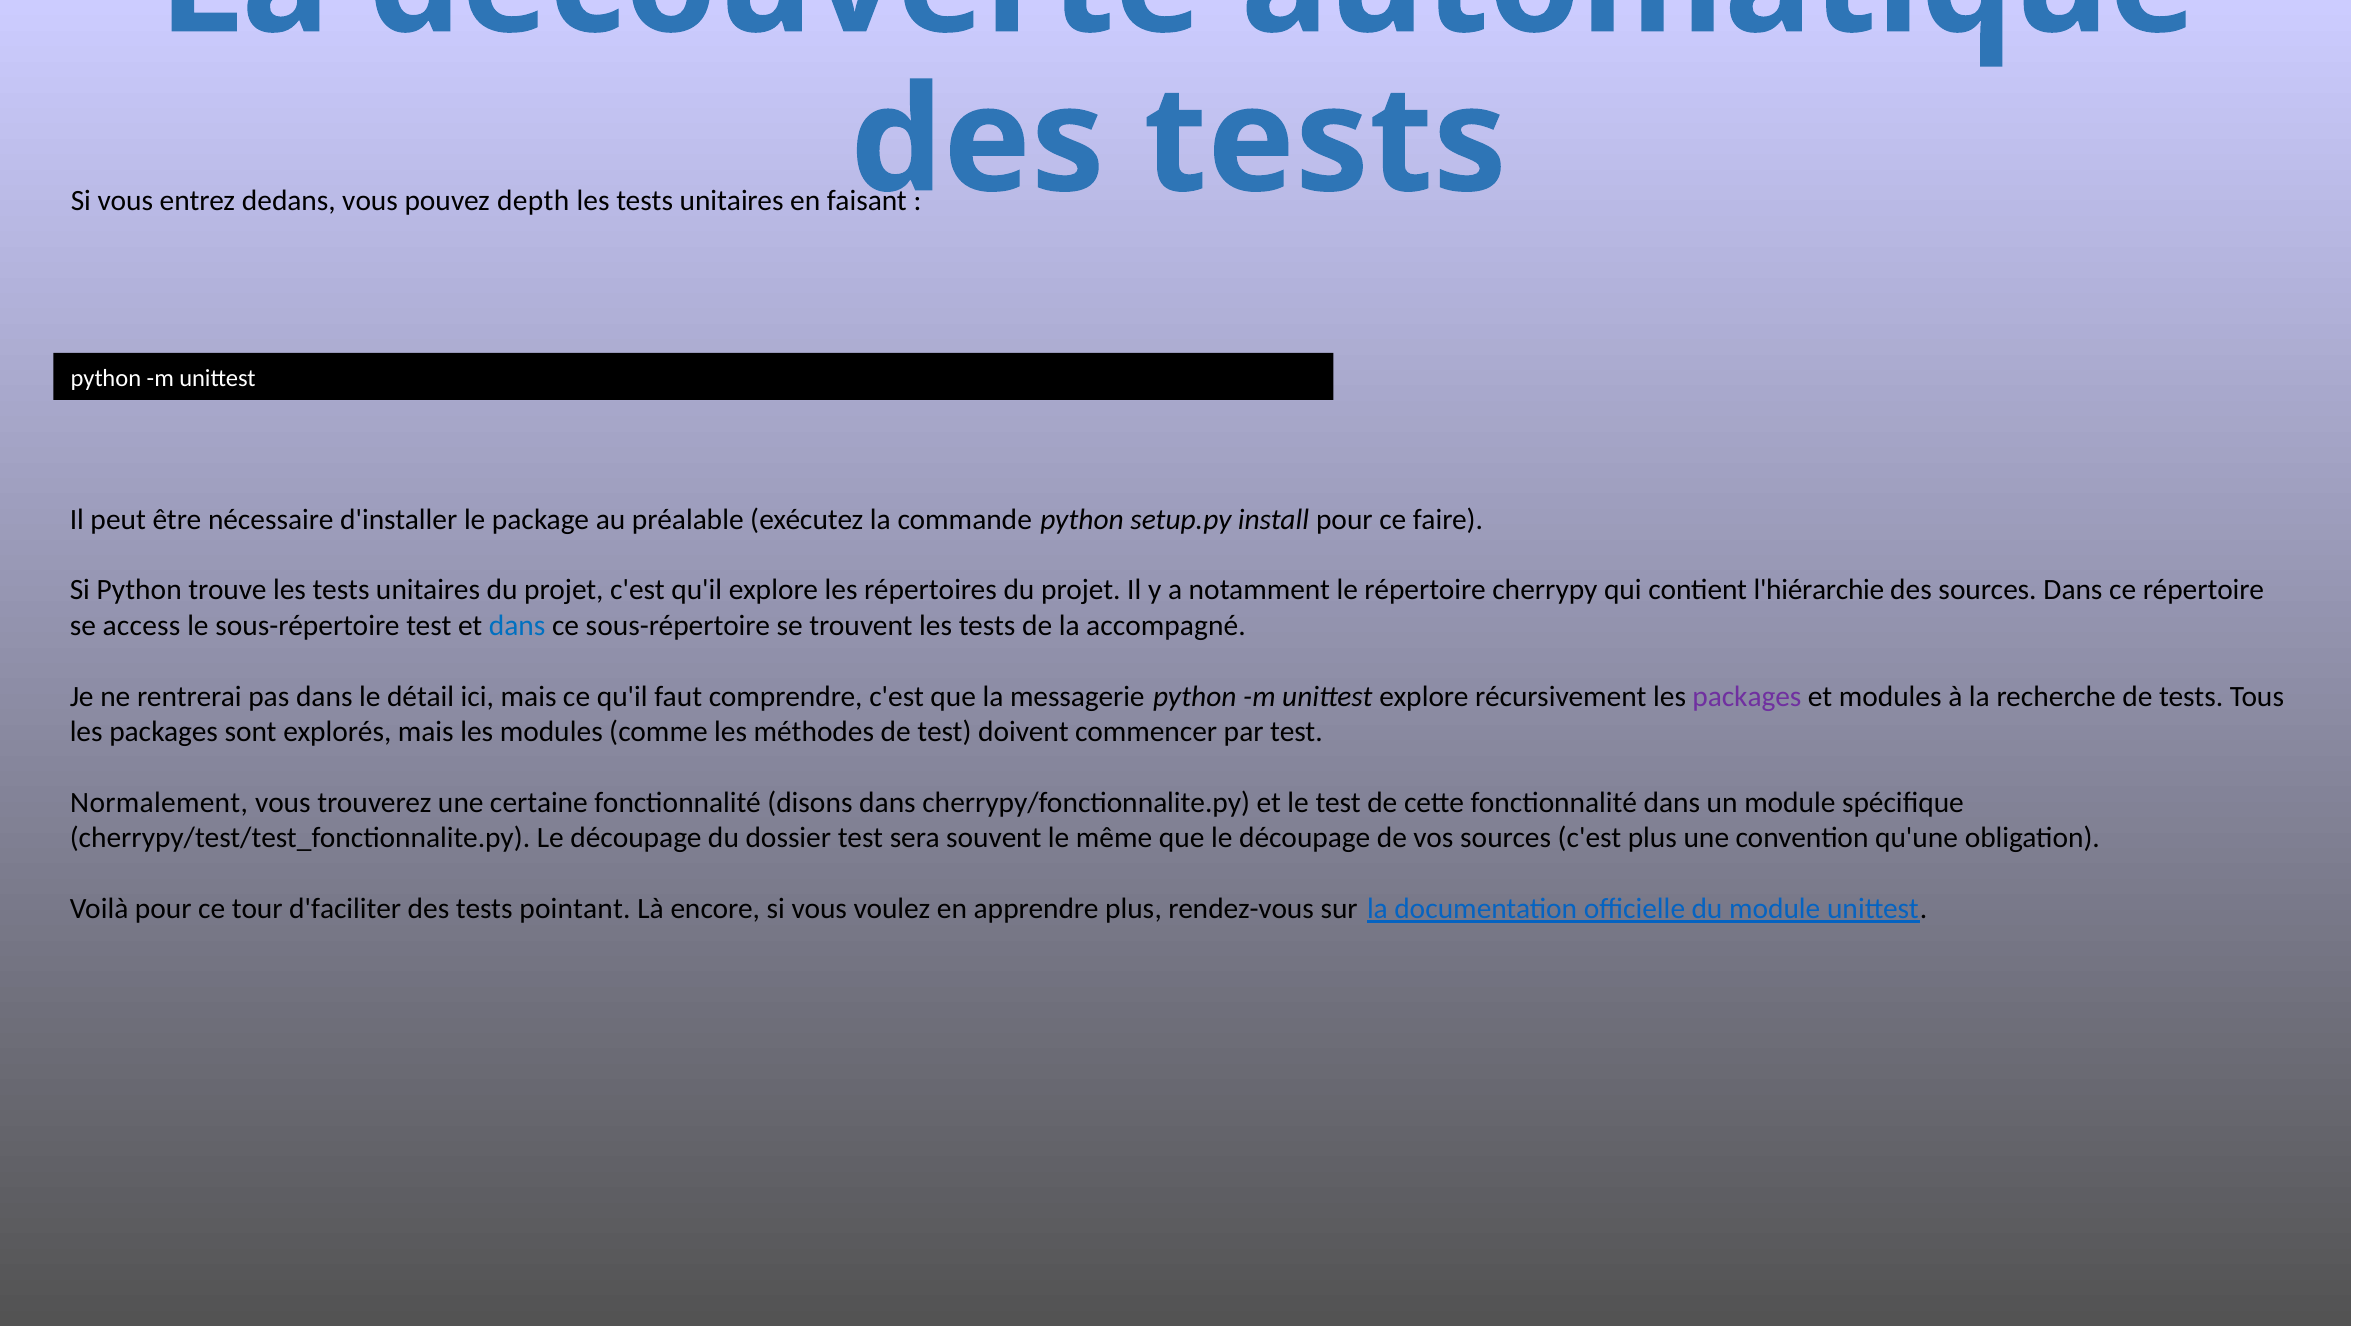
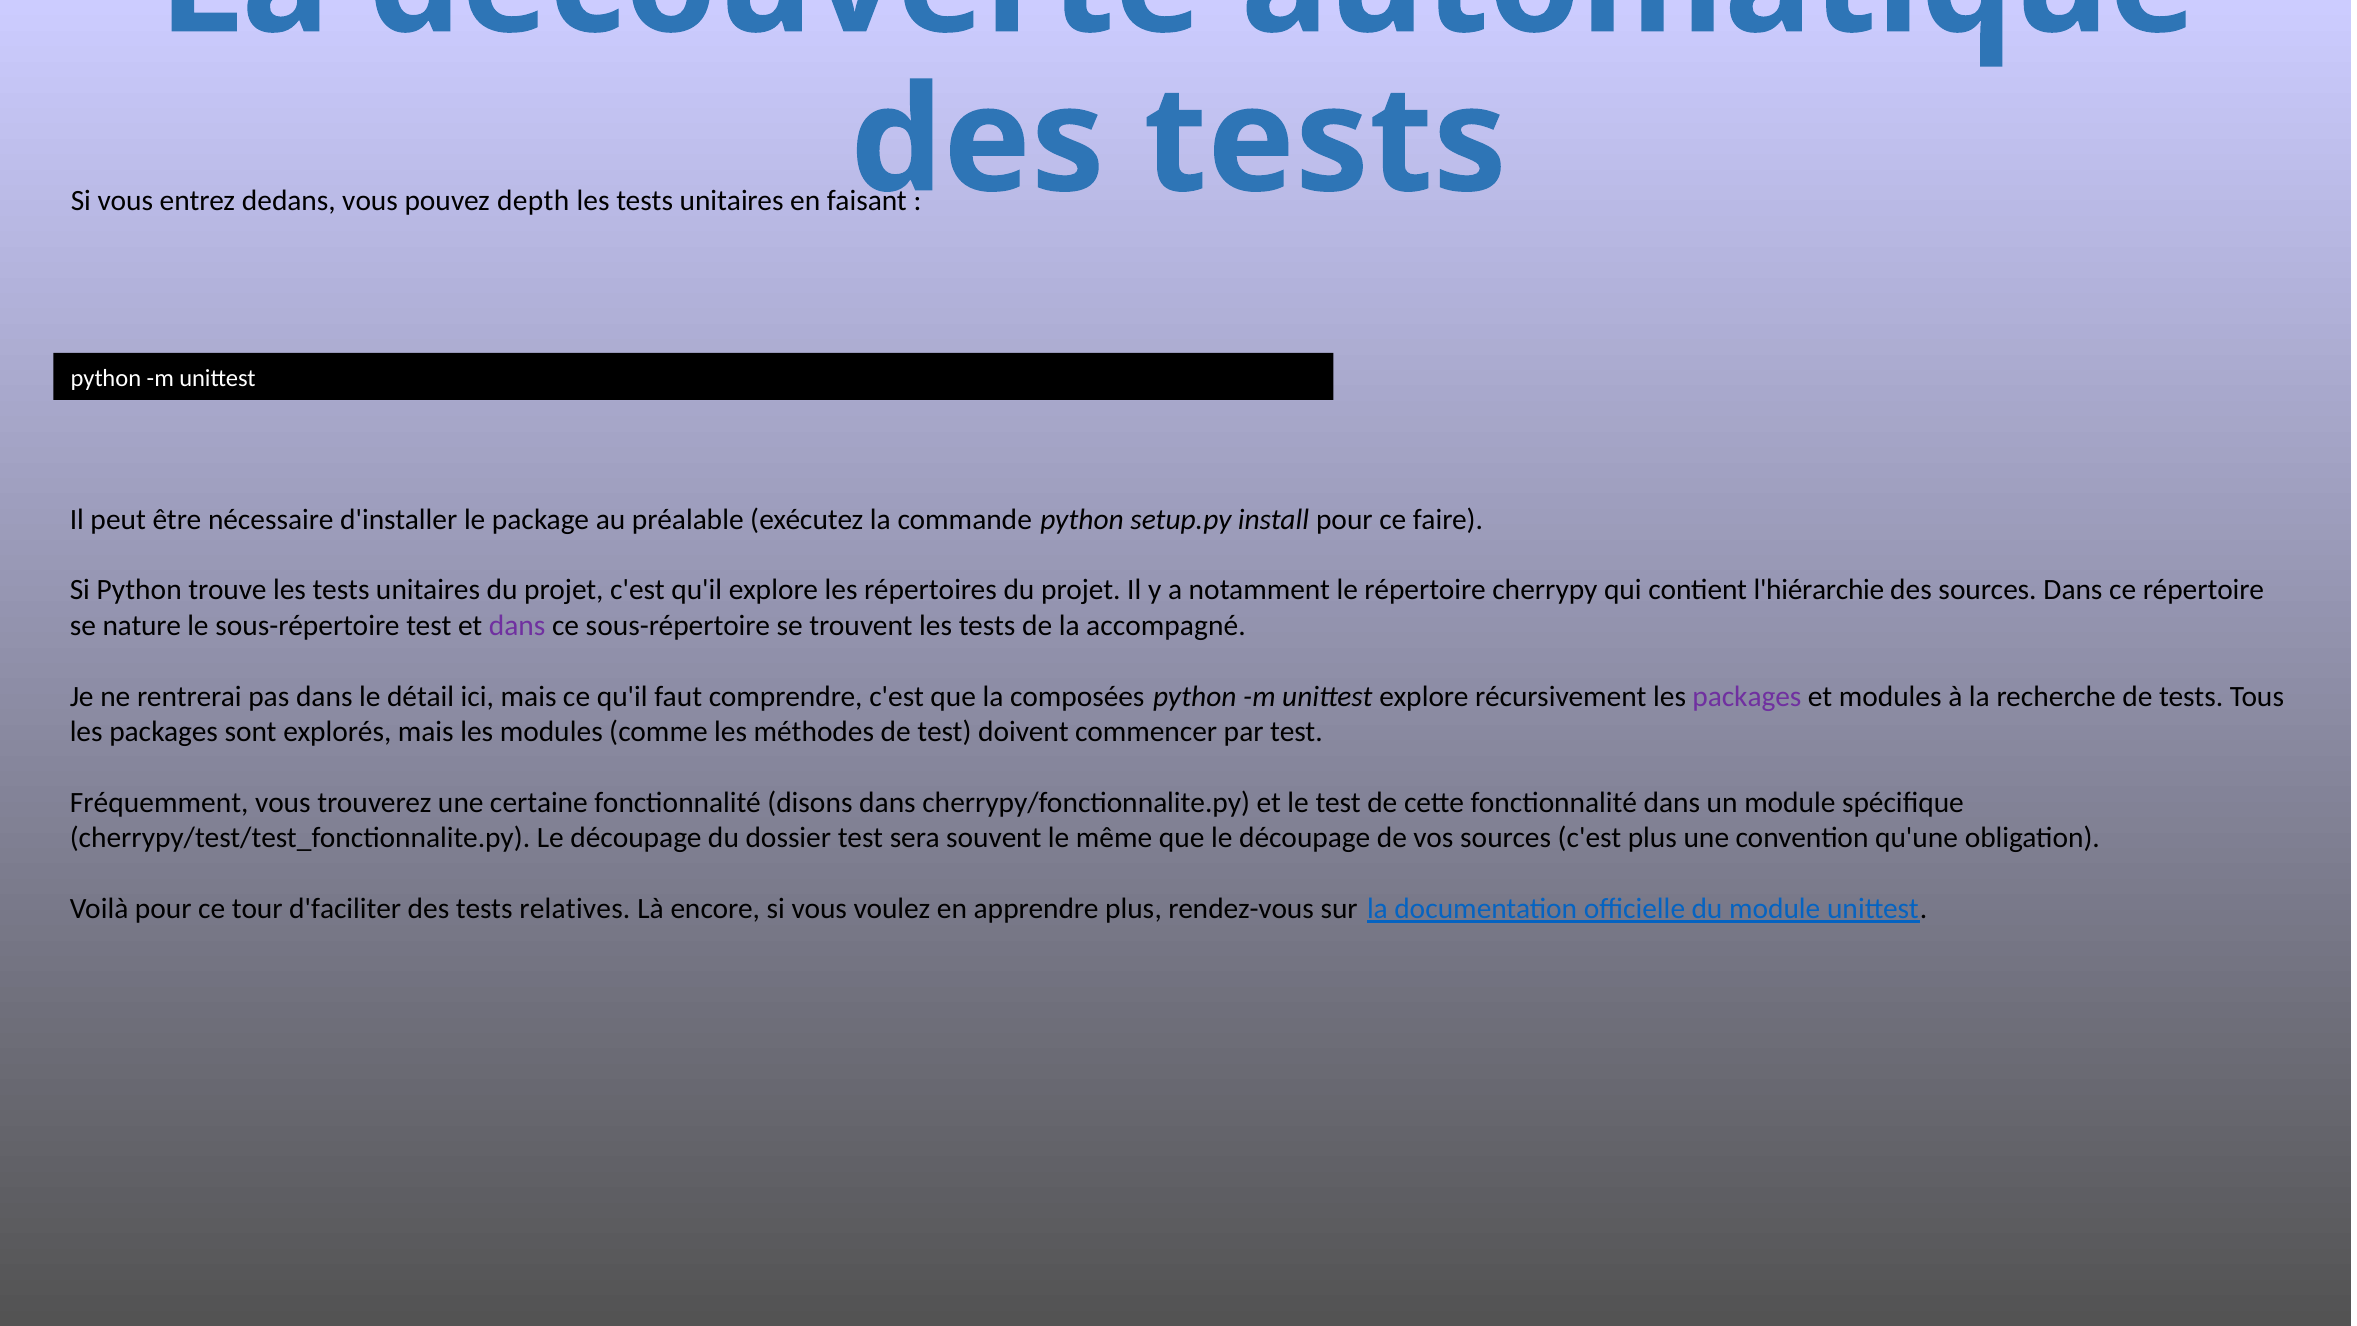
access: access -> nature
dans at (517, 625) colour: blue -> purple
messagerie: messagerie -> composées
Normalement: Normalement -> Fréquemment
pointant: pointant -> relatives
